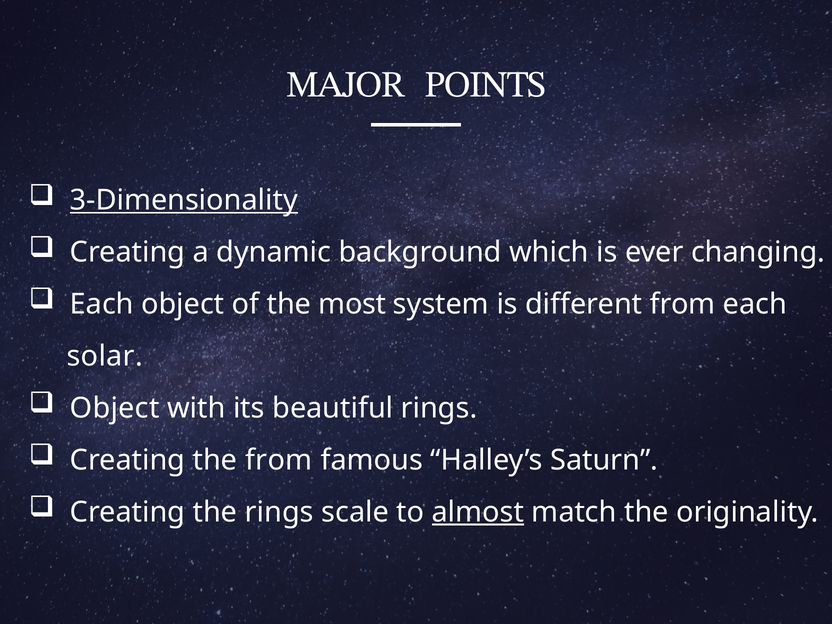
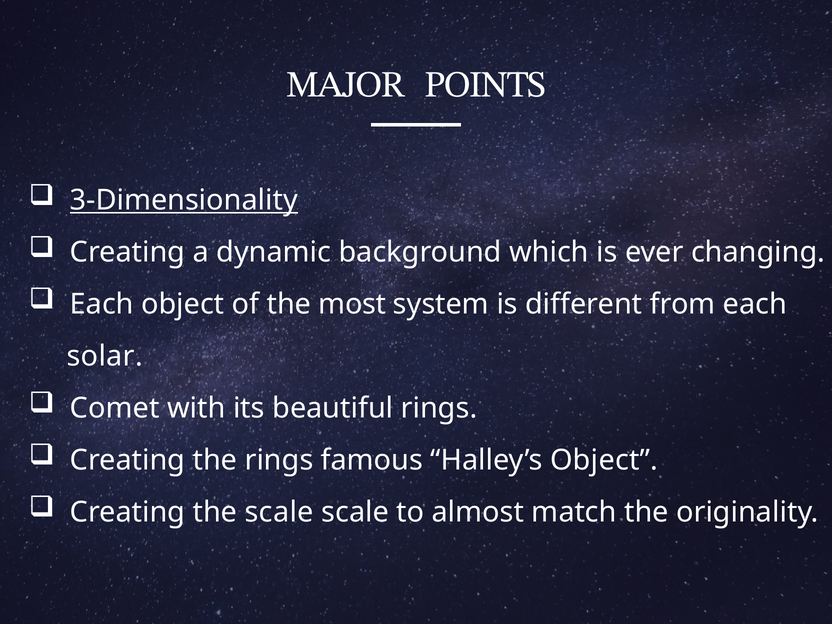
Object at (115, 408): Object -> Comet
the from: from -> rings
Halley’s Saturn: Saturn -> Object
the rings: rings -> scale
almost underline: present -> none
